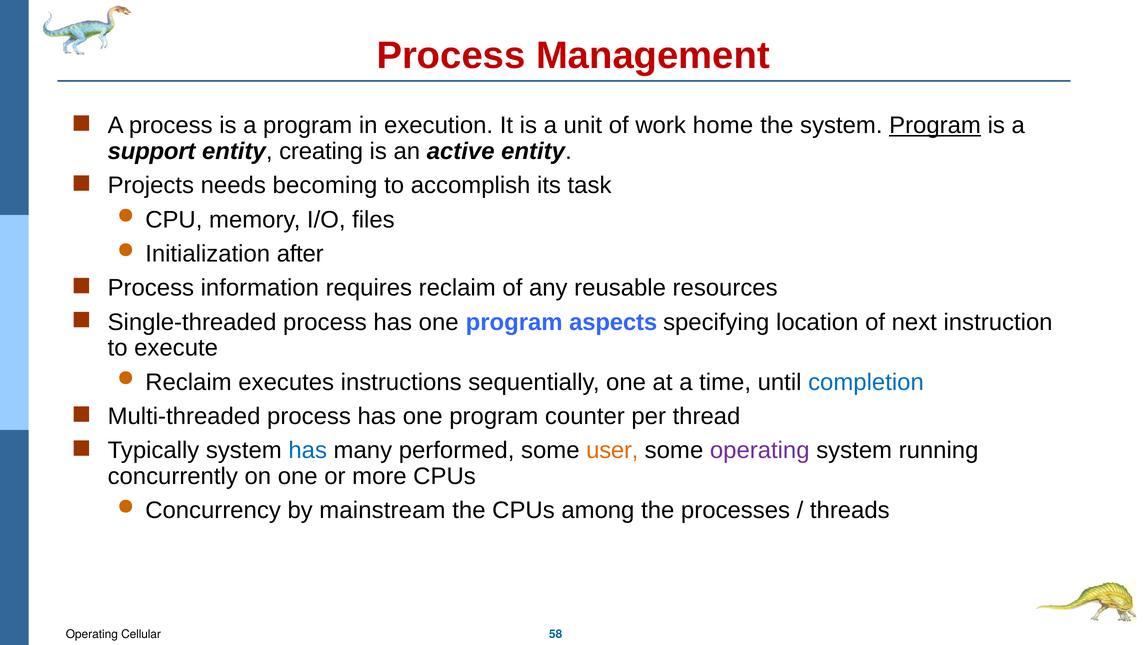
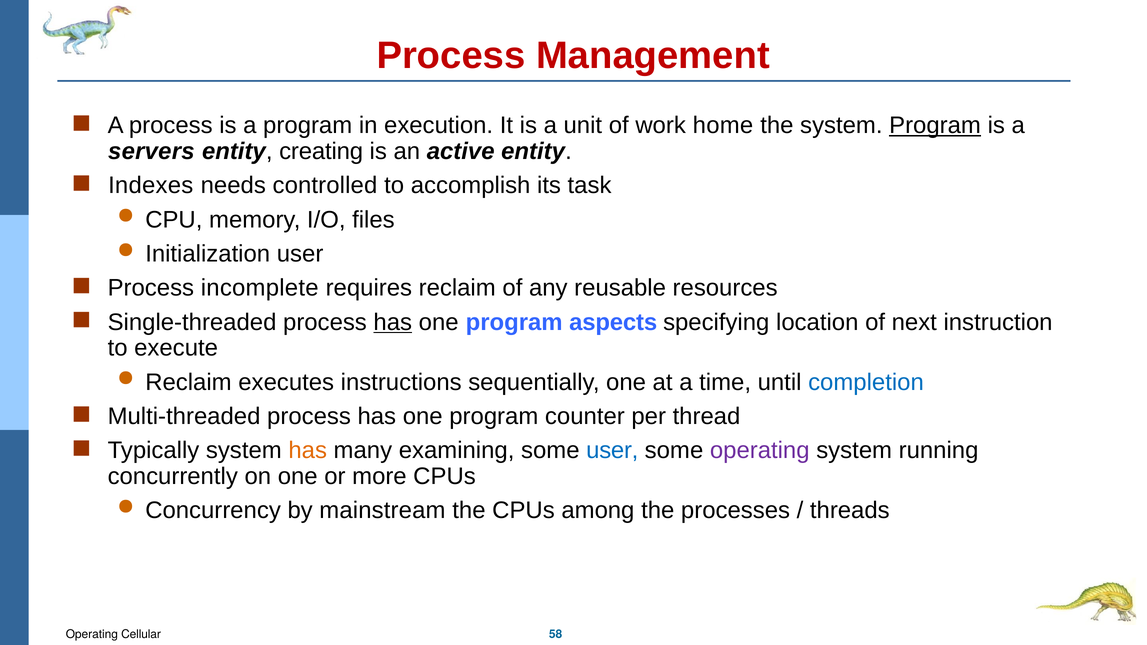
support: support -> servers
Projects: Projects -> Indexes
becoming: becoming -> controlled
Initialization after: after -> user
information: information -> incomplete
has at (393, 322) underline: none -> present
has at (308, 451) colour: blue -> orange
performed: performed -> examining
user at (612, 451) colour: orange -> blue
